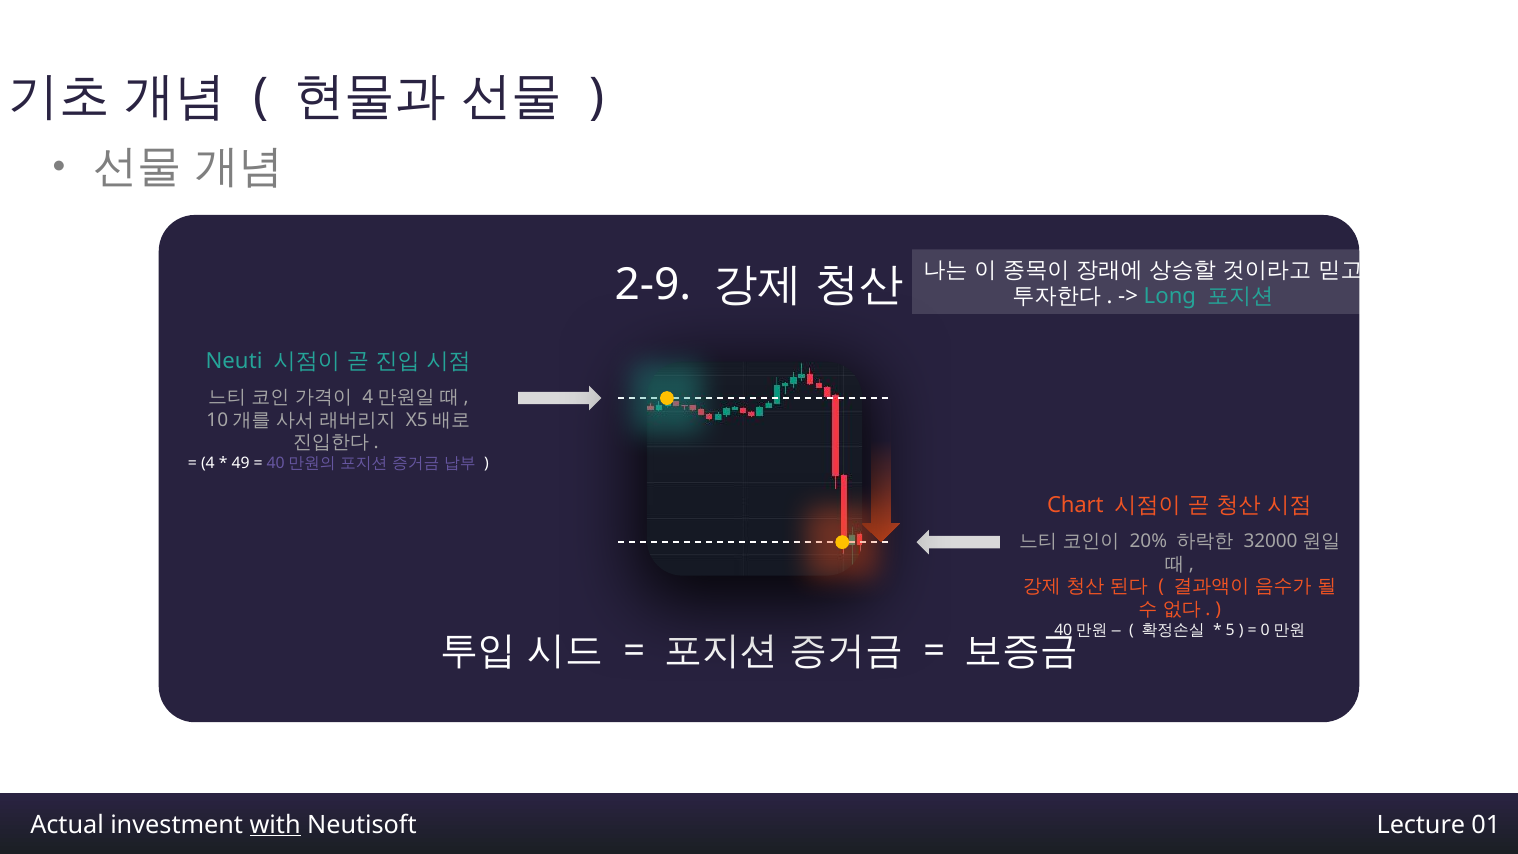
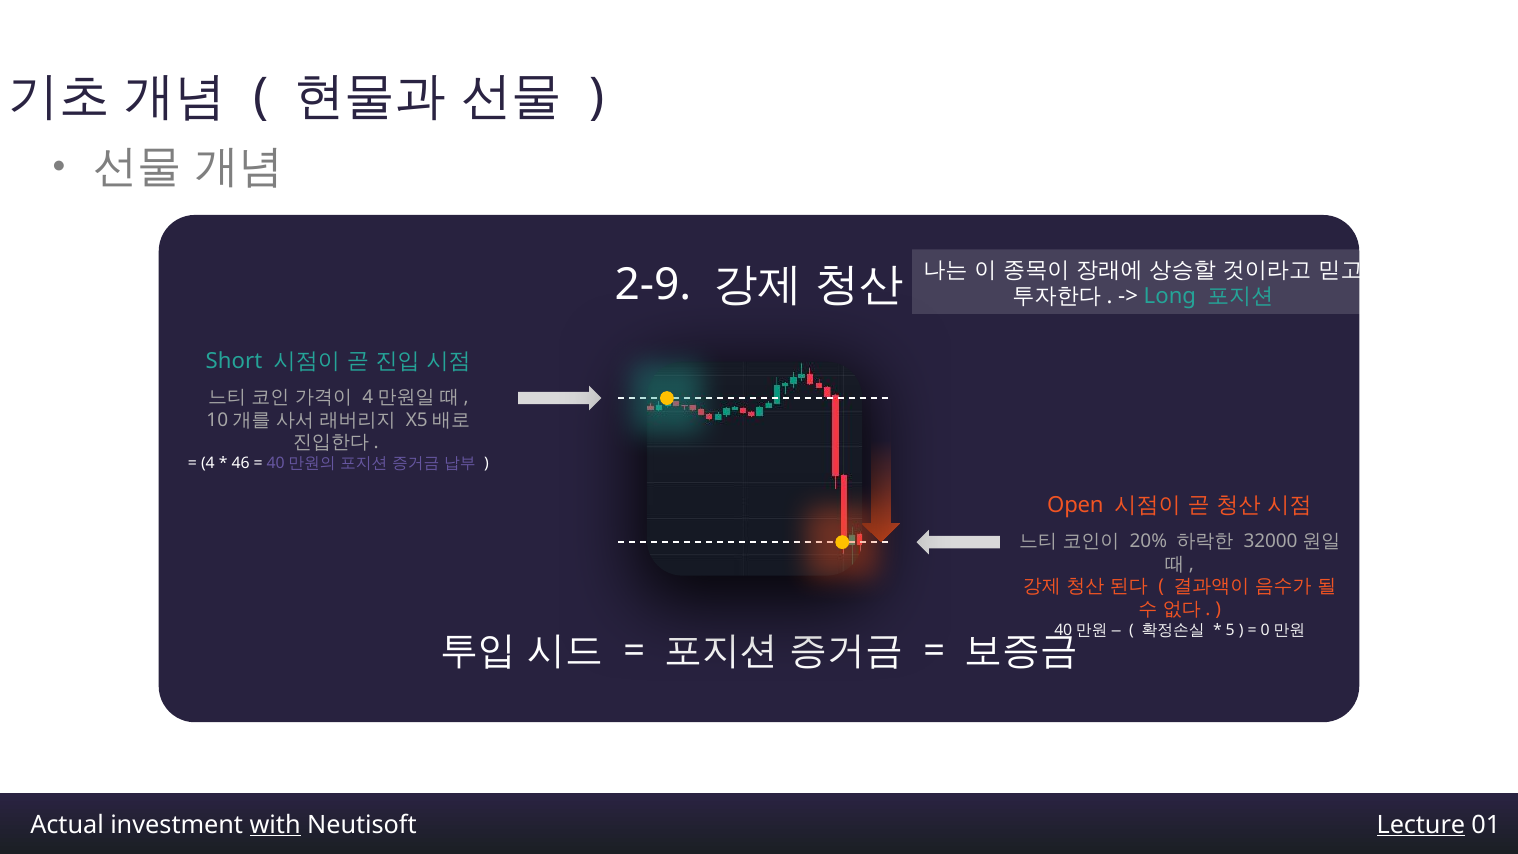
Neuti: Neuti -> Short
49: 49 -> 46
Chart at (1075, 505): Chart -> Open
Lecture underline: none -> present
